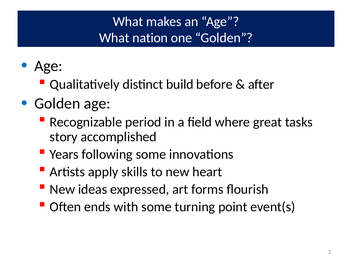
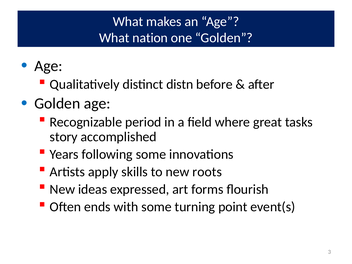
build: build -> distn
heart: heart -> roots
